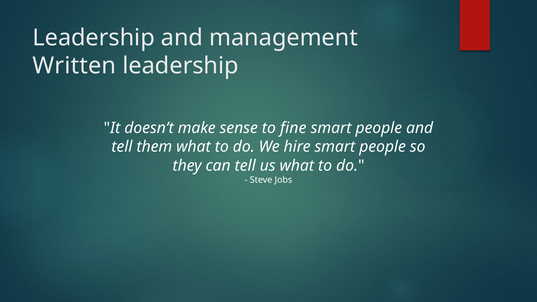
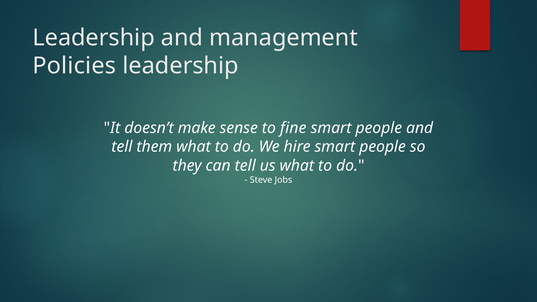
Written: Written -> Policies
